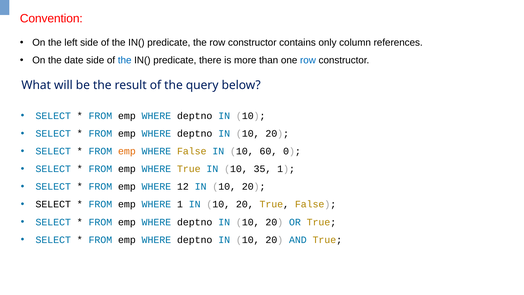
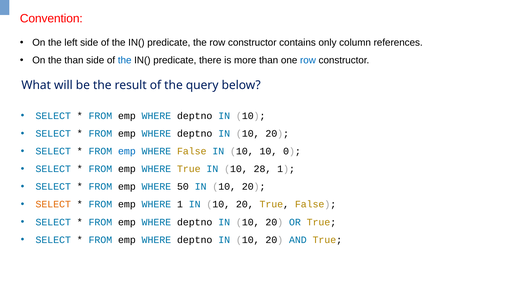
the date: date -> than
emp at (127, 151) colour: orange -> blue
10 60: 60 -> 10
35: 35 -> 28
12: 12 -> 50
SELECT at (53, 204) colour: black -> orange
